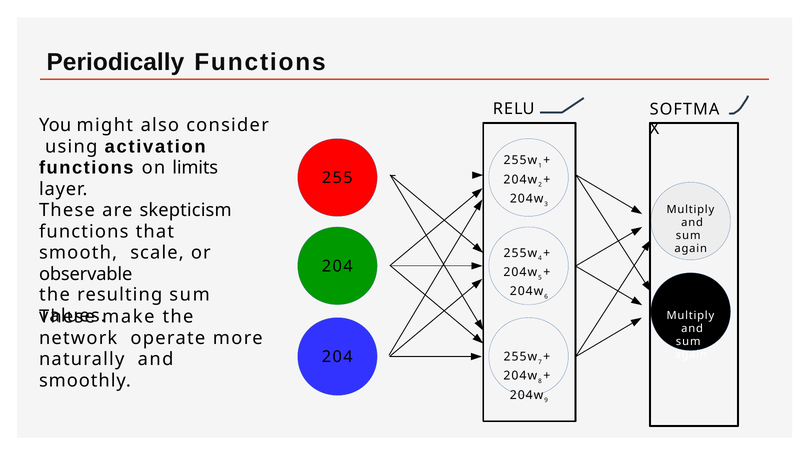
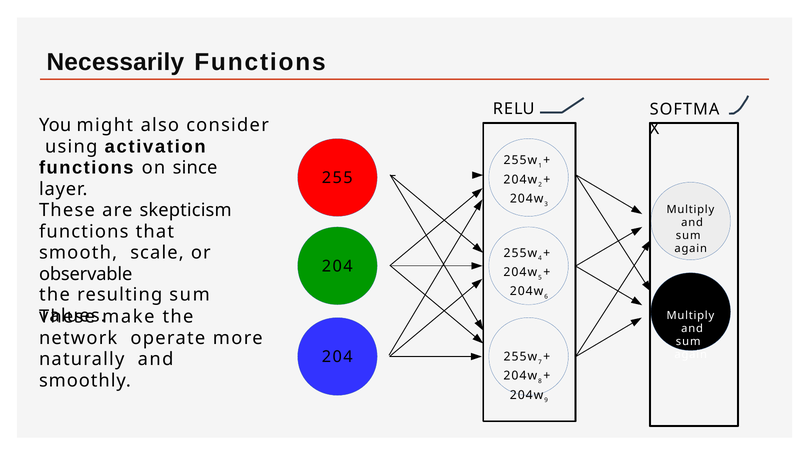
Periodically: Periodically -> Necessarily
limits: limits -> since
